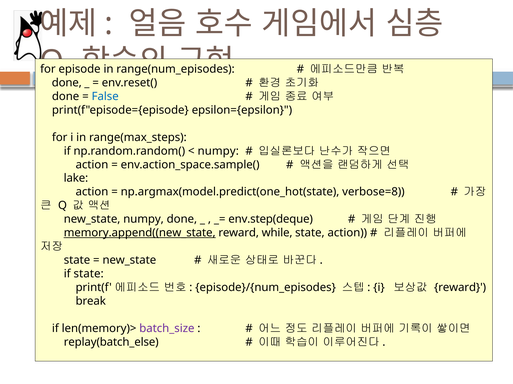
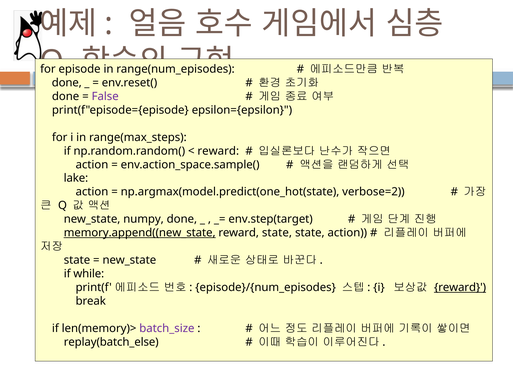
False colour: blue -> purple
numpy at (218, 151): numpy -> reward
verbose=8: verbose=8 -> verbose=2
env.step(deque: env.step(deque -> env.step(target
reward while: while -> state
if state: state -> while
reward at (460, 288) underline: none -> present
